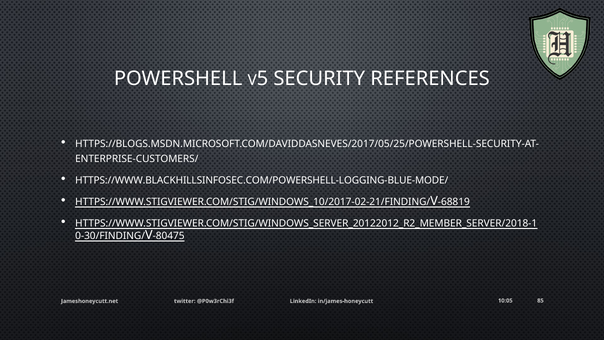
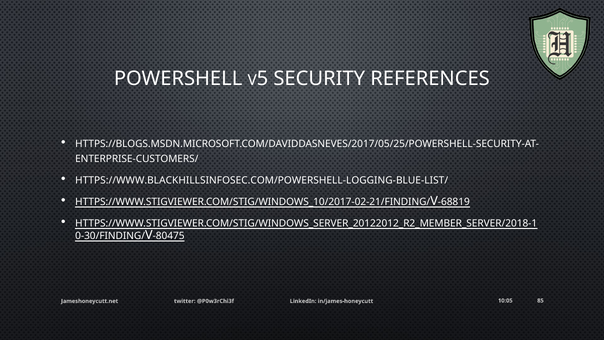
HTTPS://WWW.BLACKHILLSINFOSEC.COM/POWERSHELL-LOGGING-BLUE-MODE/: HTTPS://WWW.BLACKHILLSINFOSEC.COM/POWERSHELL-LOGGING-BLUE-MODE/ -> HTTPS://WWW.BLACKHILLSINFOSEC.COM/POWERSHELL-LOGGING-BLUE-LIST/
